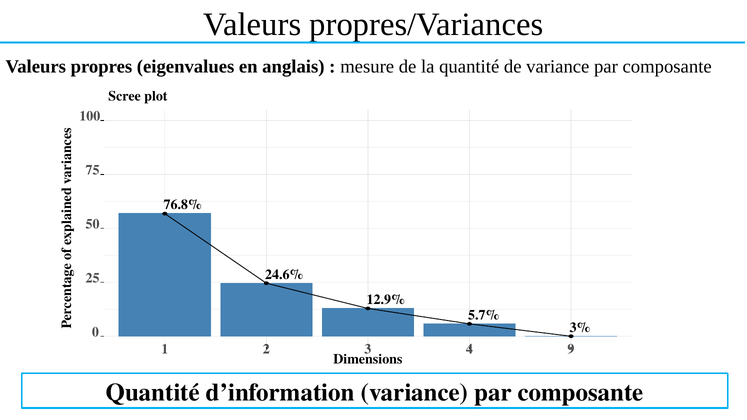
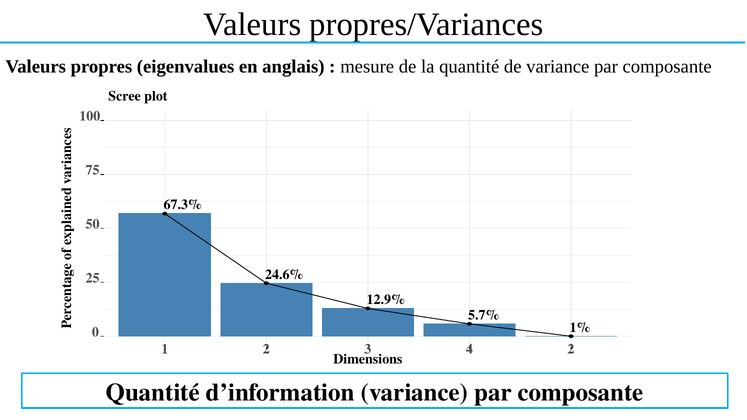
76.8%: 76.8% -> 67.3%
3%: 3% -> 1%
4 9: 9 -> 2
